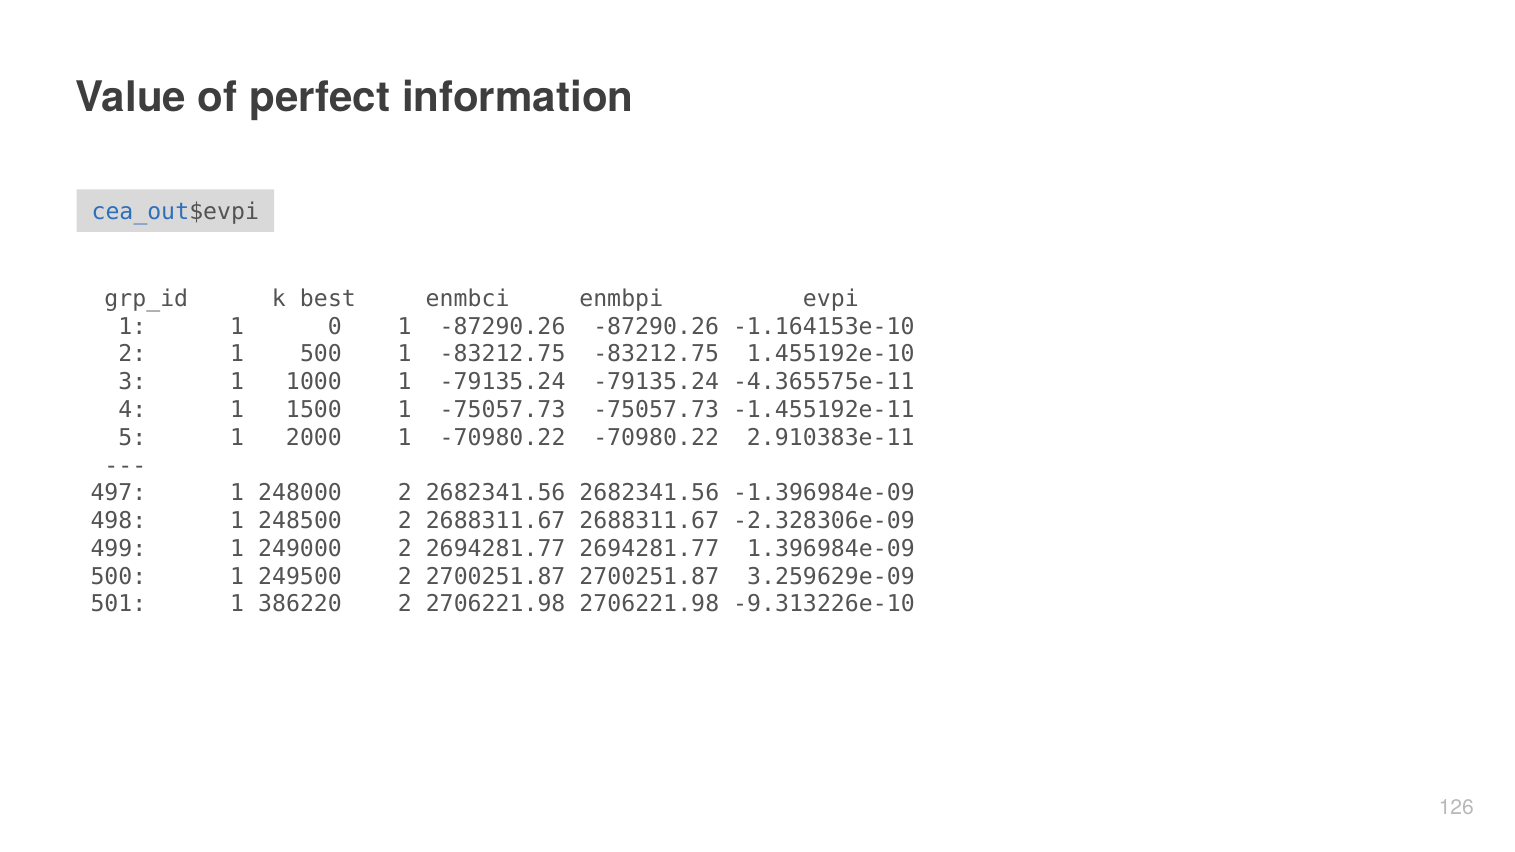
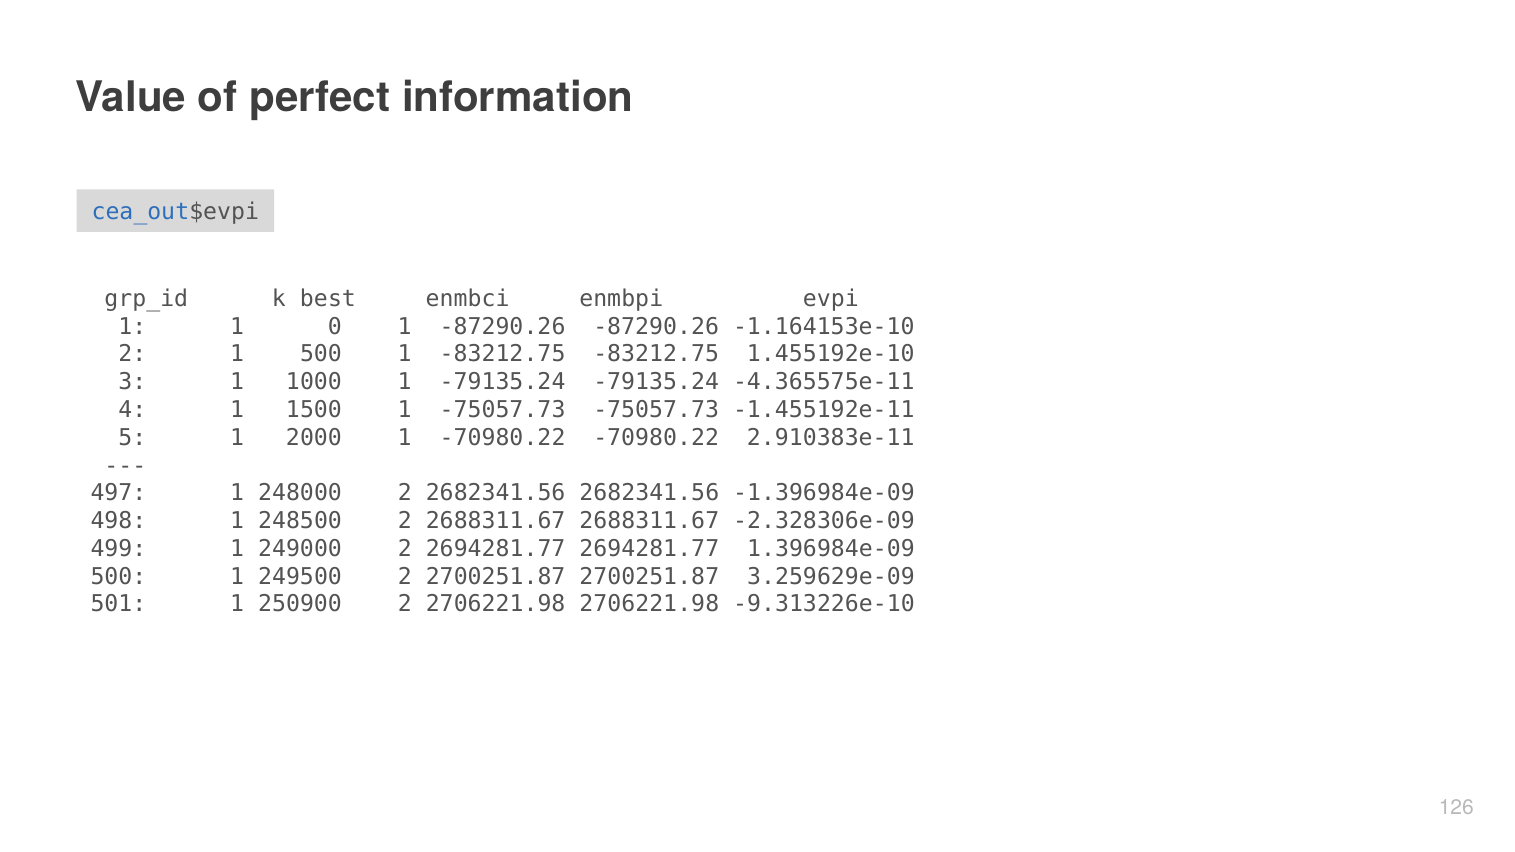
386220: 386220 -> 250900
